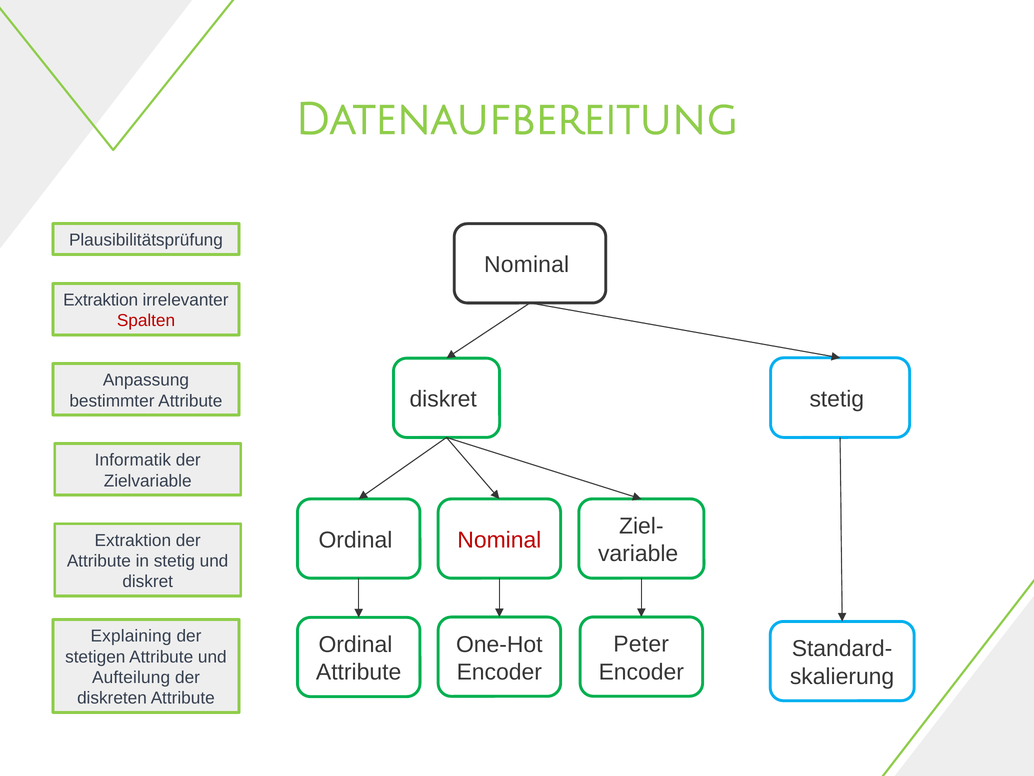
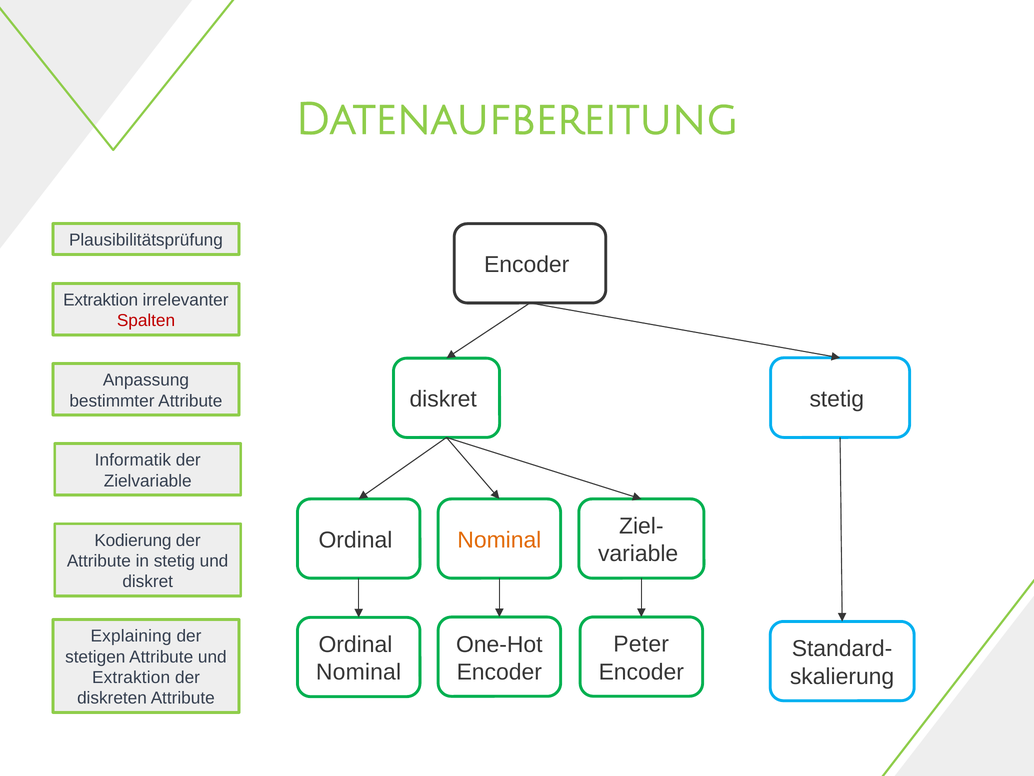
Nominal at (527, 265): Nominal -> Encoder
Nominal at (499, 540) colour: red -> orange
Extraktion at (133, 540): Extraktion -> Kodierung
Attribute at (359, 672): Attribute -> Nominal
Aufteilung at (131, 677): Aufteilung -> Extraktion
